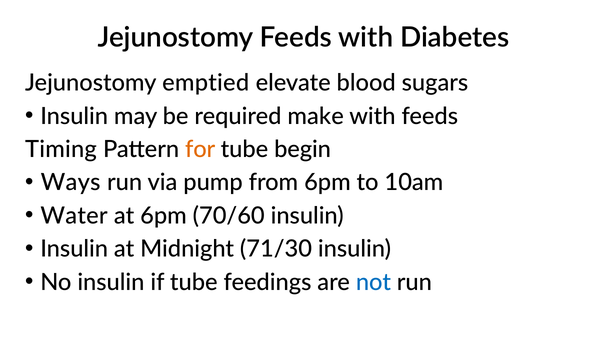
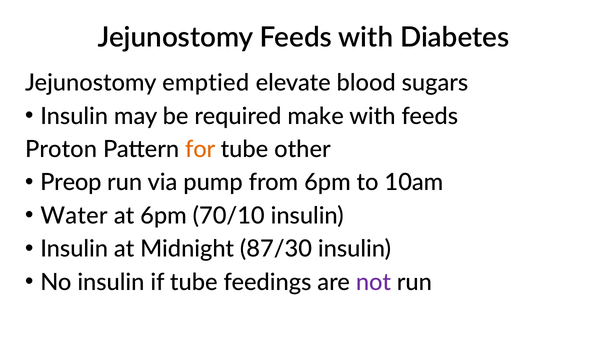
Timing: Timing -> Proton
begin: begin -> other
Ways: Ways -> Preop
70/60: 70/60 -> 70/10
71/30: 71/30 -> 87/30
not colour: blue -> purple
